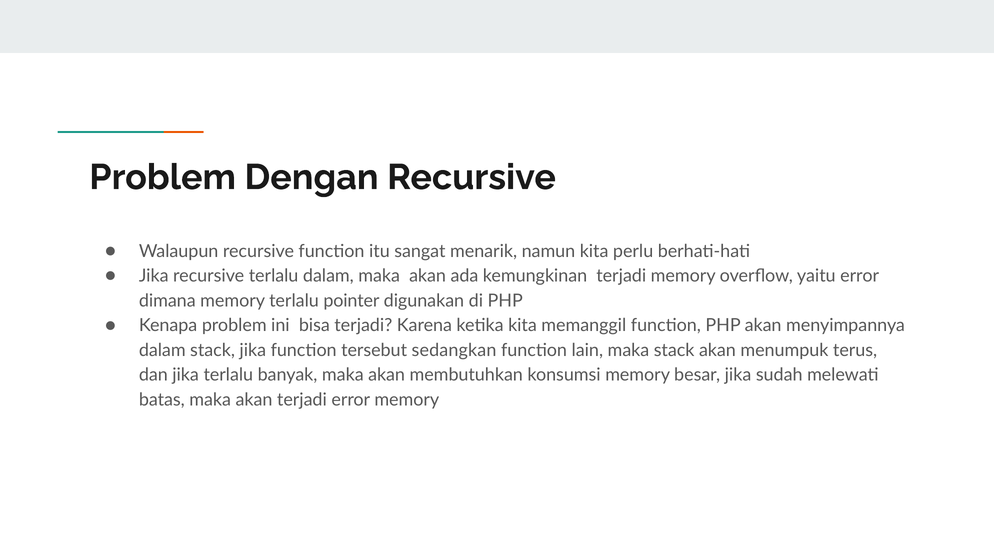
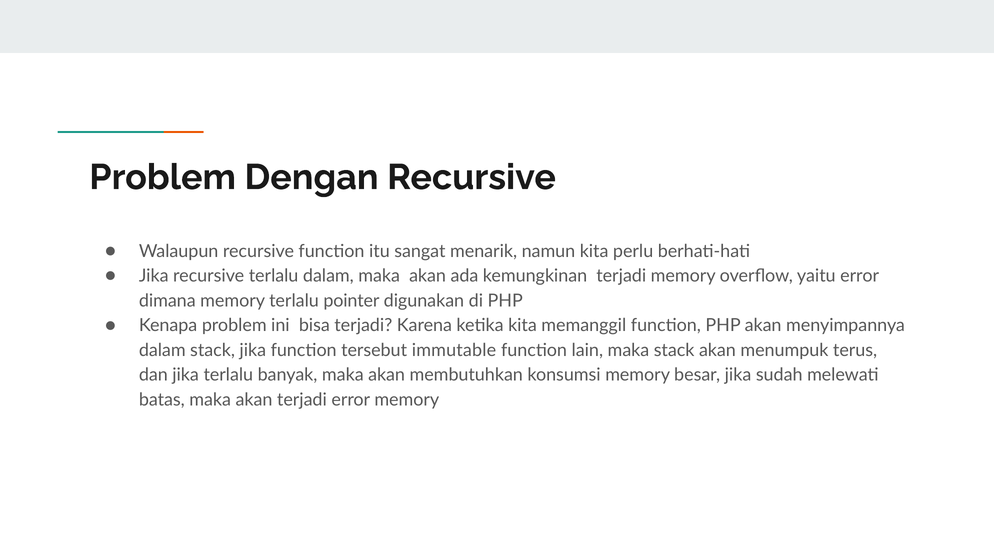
sedangkan: sedangkan -> immutable
